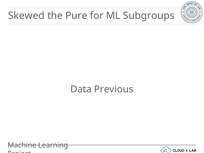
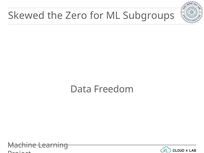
Pure: Pure -> Zero
Previous: Previous -> Freedom
